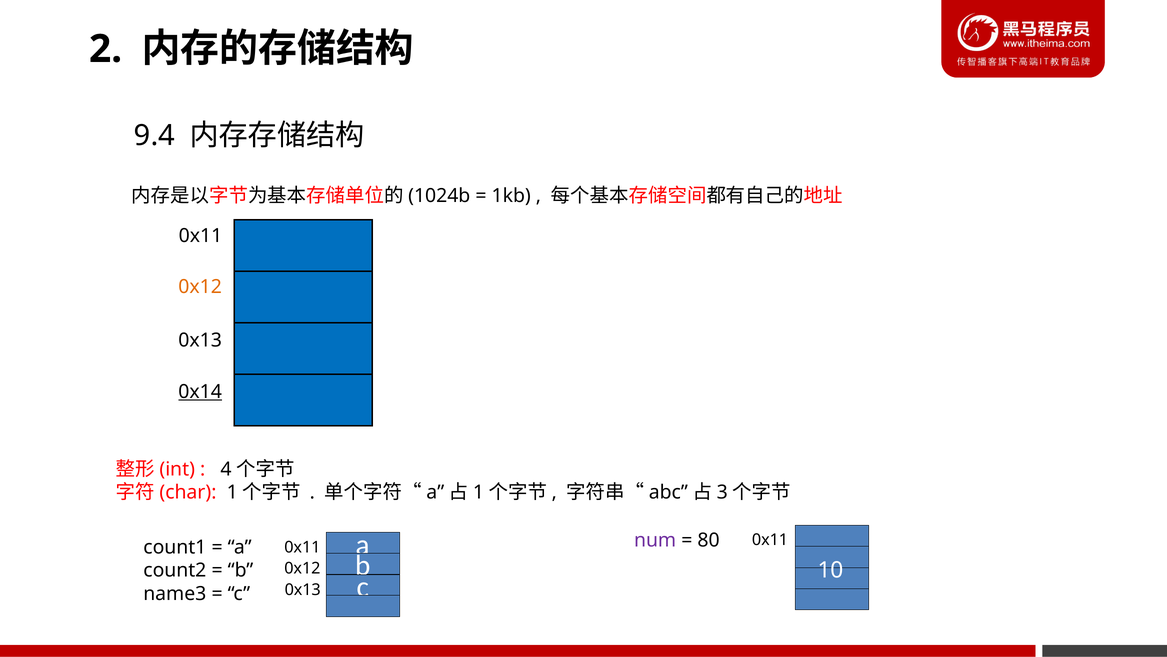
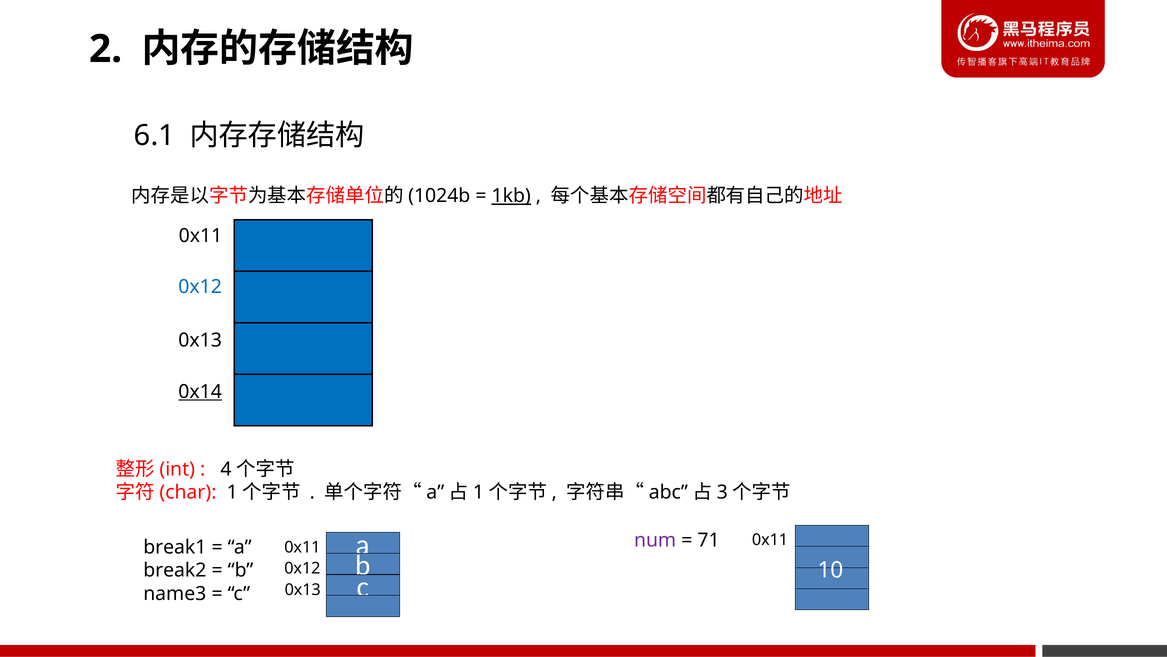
9.4: 9.4 -> 6.1
1kb underline: none -> present
0x12 at (200, 287) colour: orange -> blue
80: 80 -> 71
count1: count1 -> break1
count2: count2 -> break2
